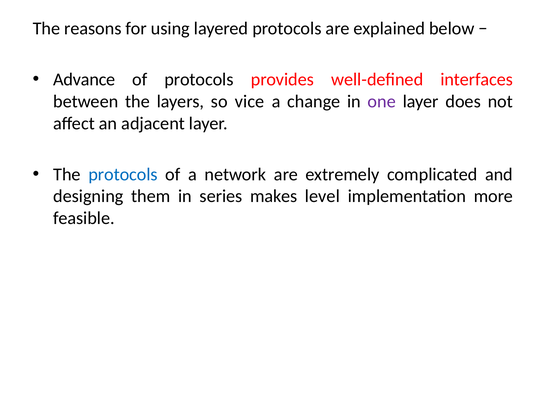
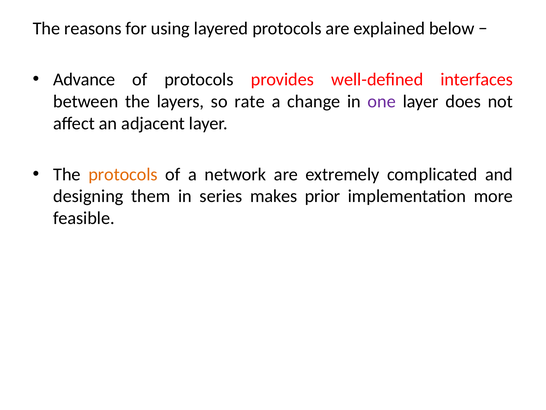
vice: vice -> rate
protocols at (123, 174) colour: blue -> orange
level: level -> prior
